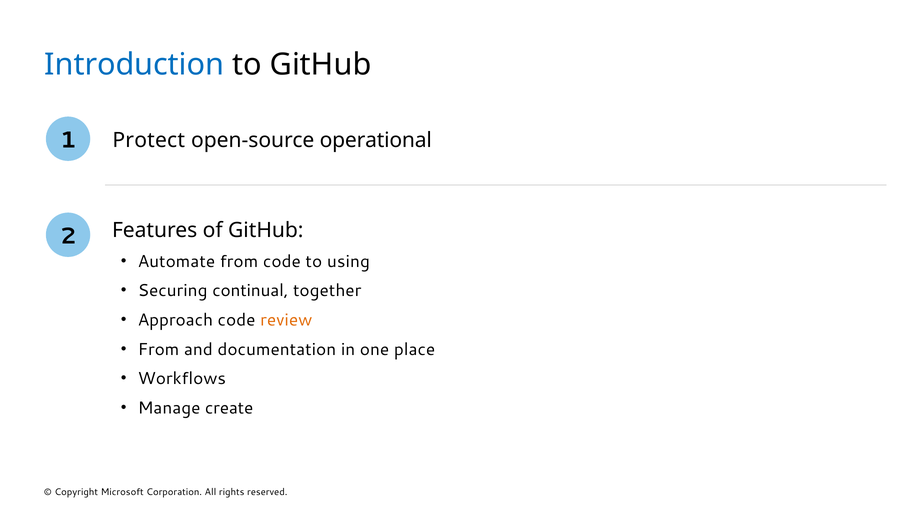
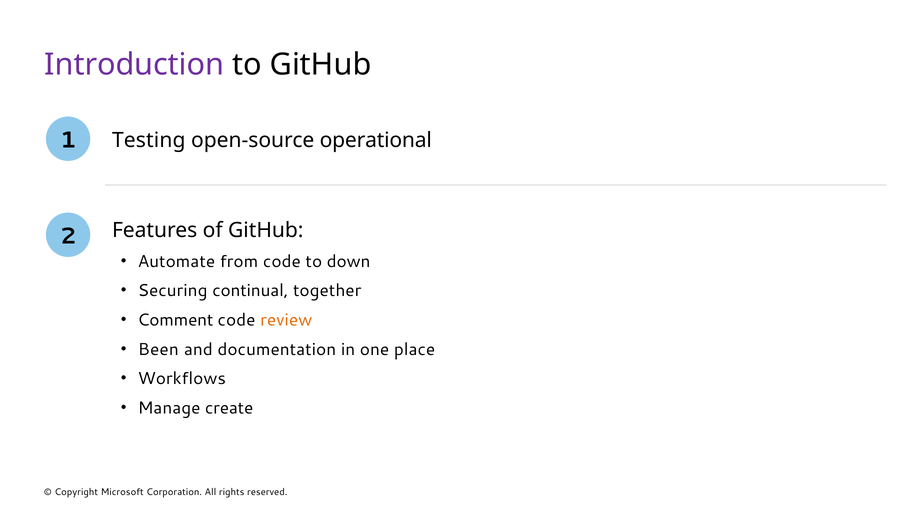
Introduction colour: blue -> purple
Protect: Protect -> Testing
using: using -> down
Approach: Approach -> Comment
From at (158, 349): From -> Been
